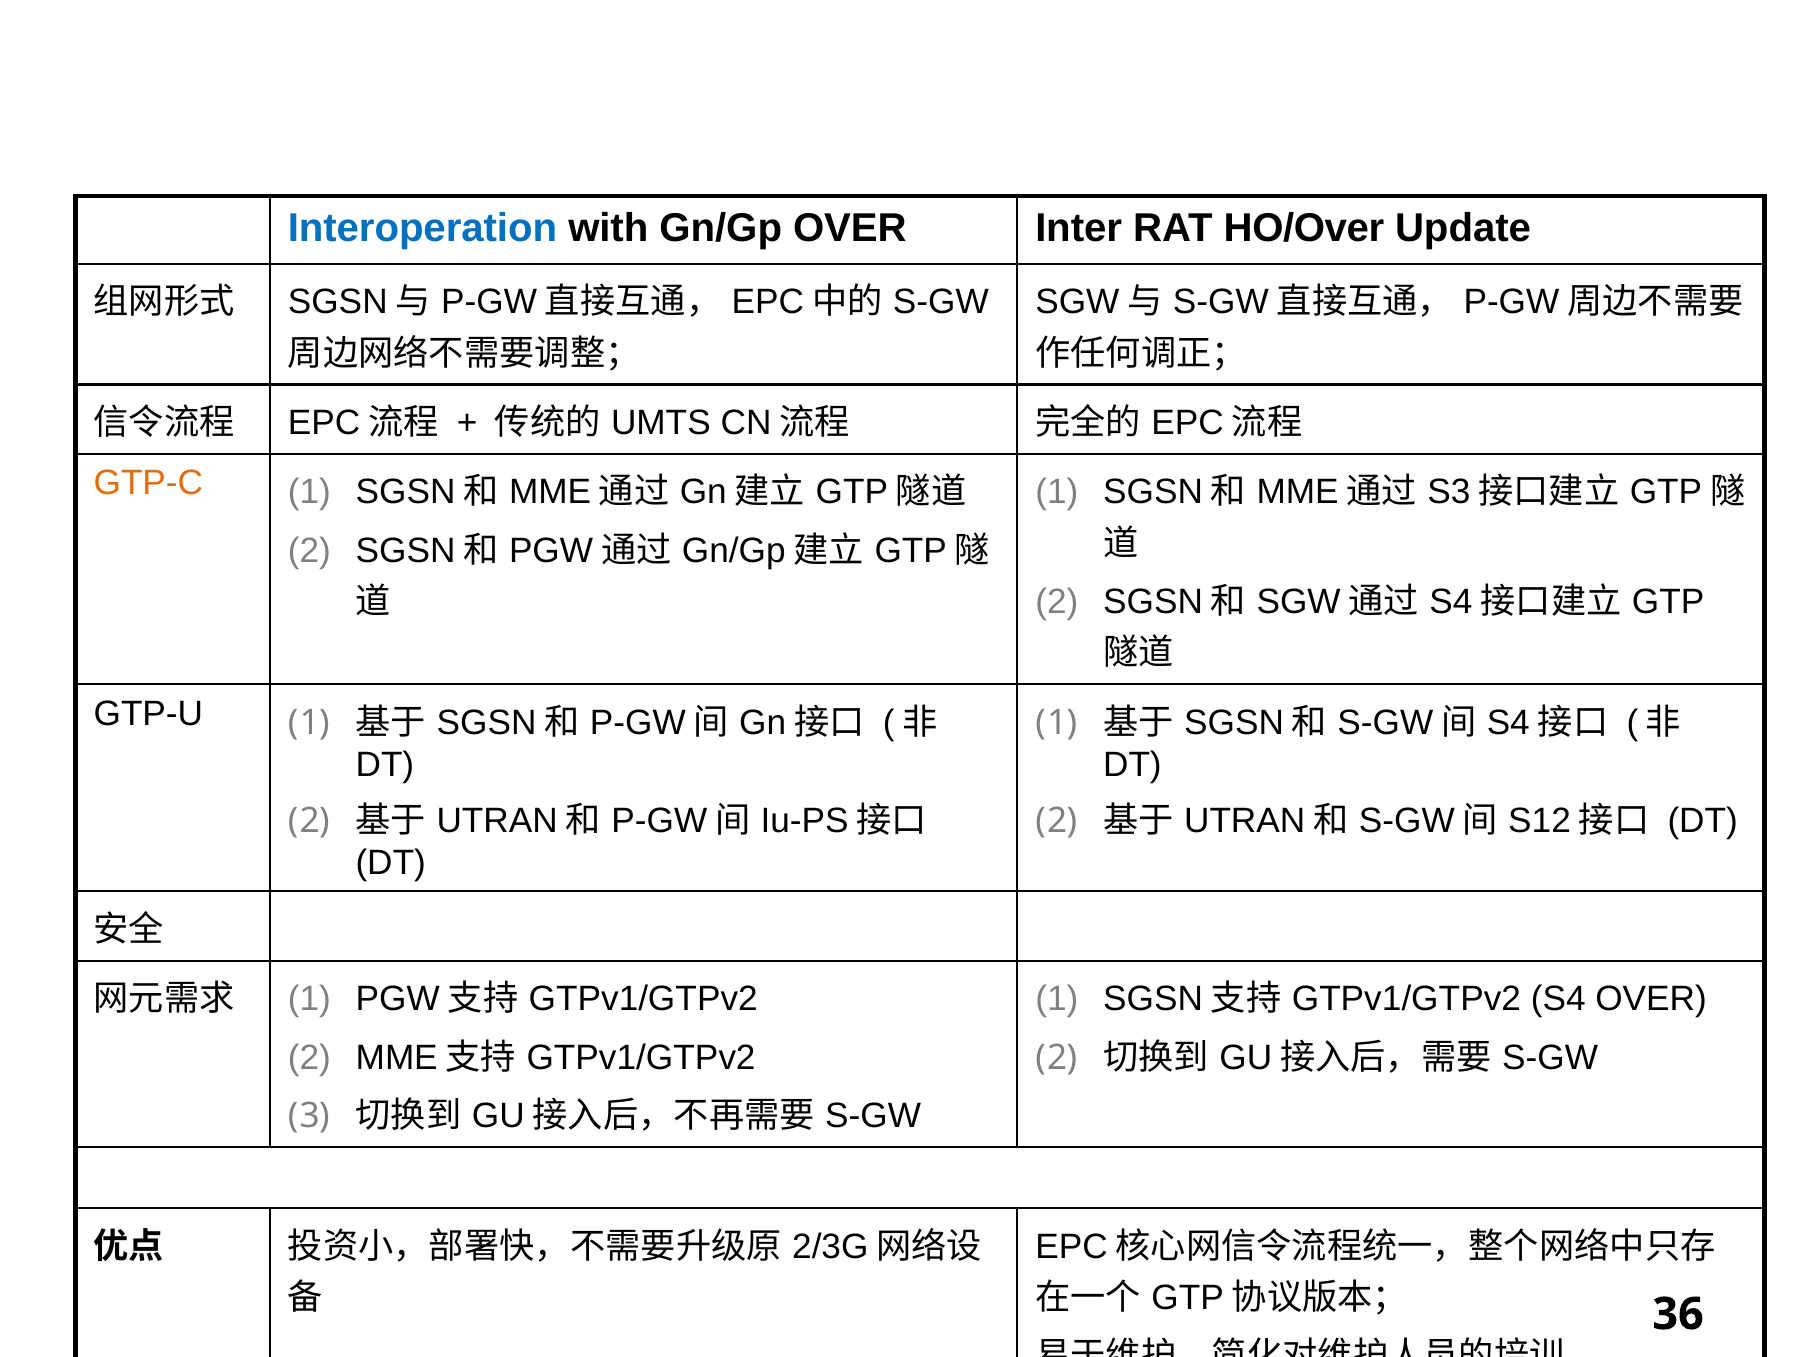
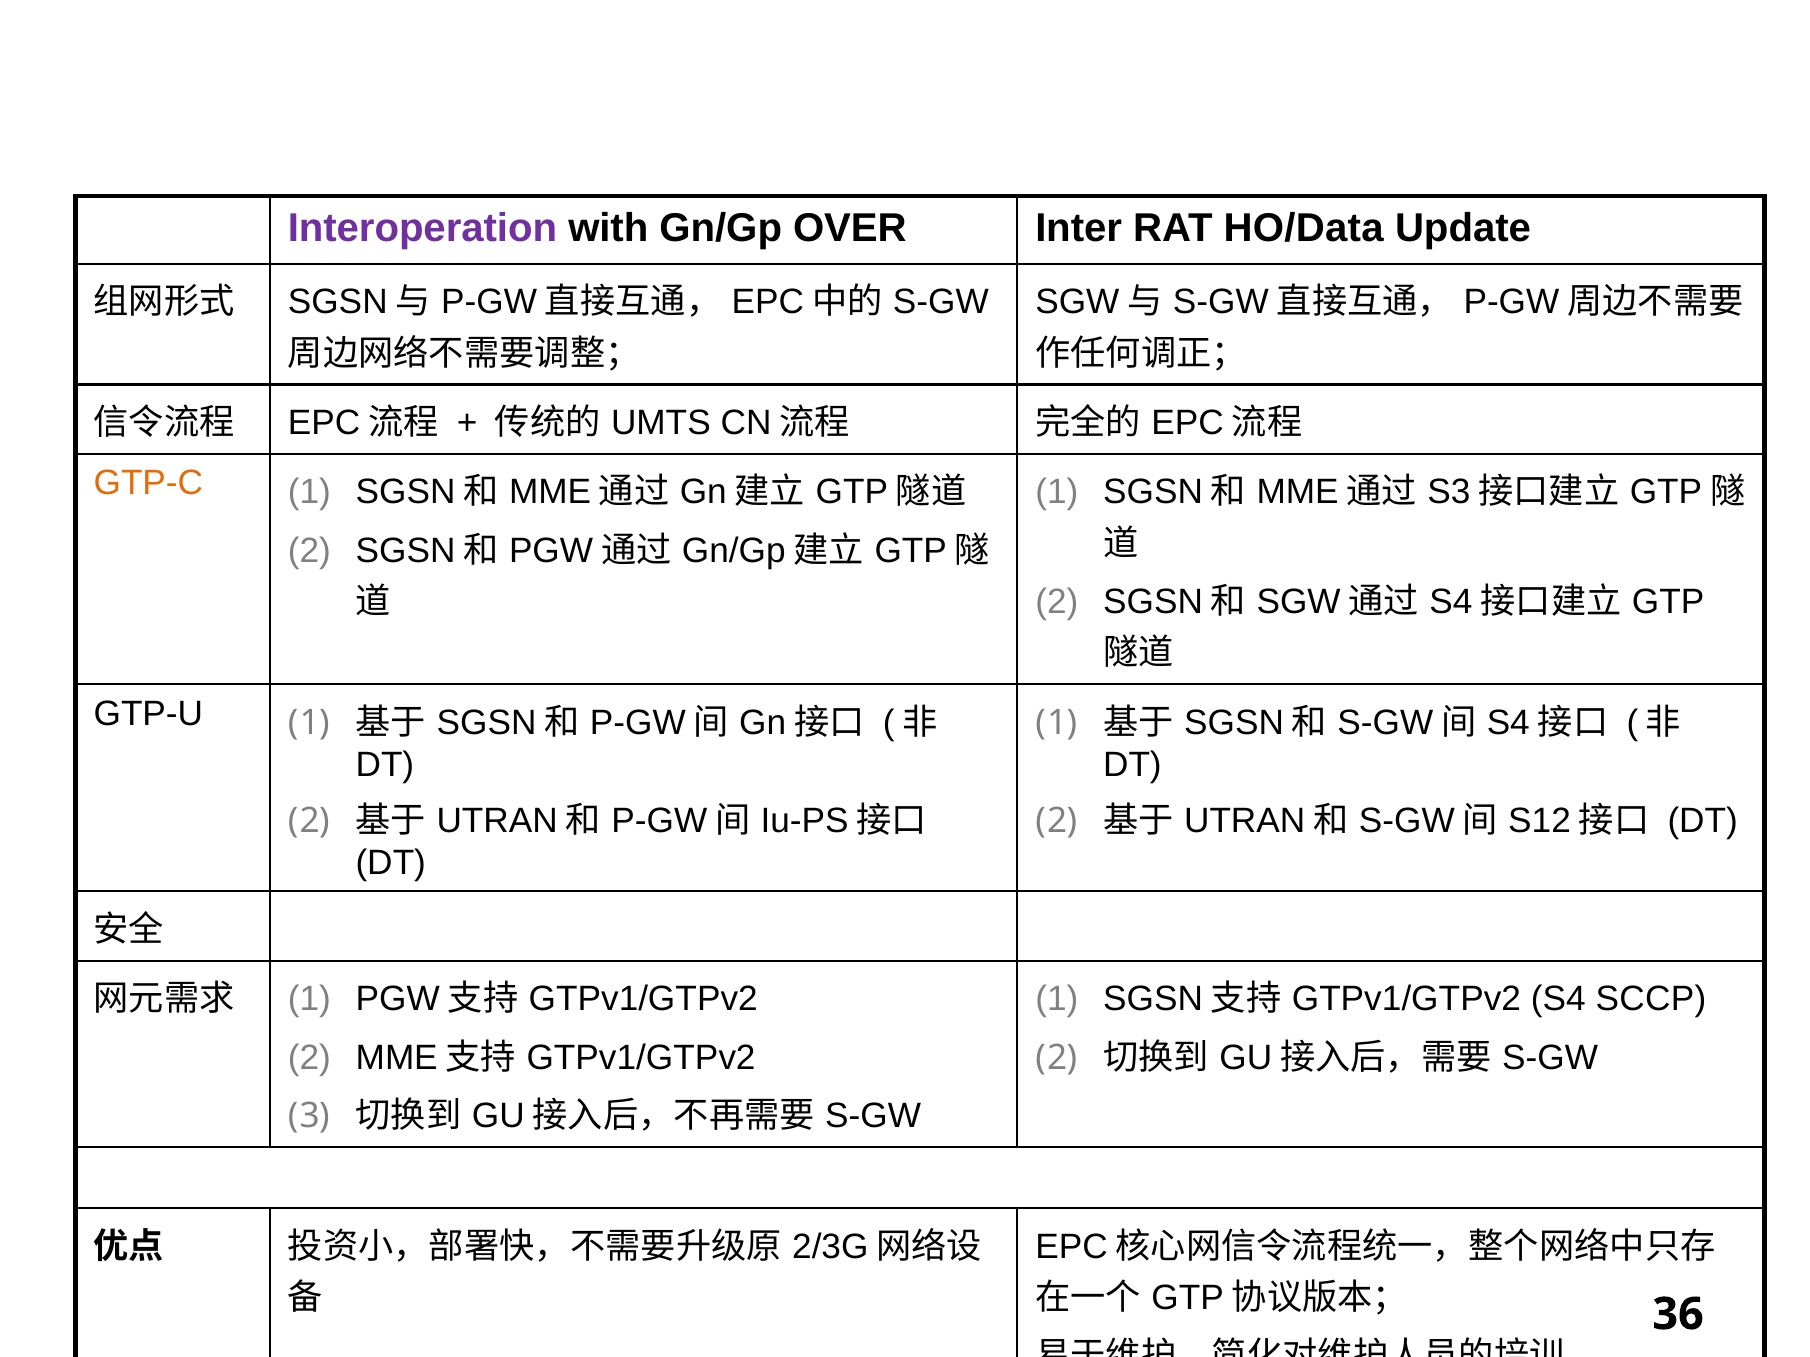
Interoperation colour: blue -> purple
HO/Over: HO/Over -> HO/Data
S4 OVER: OVER -> SCCP
